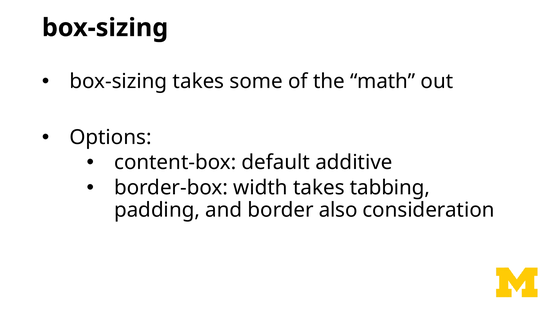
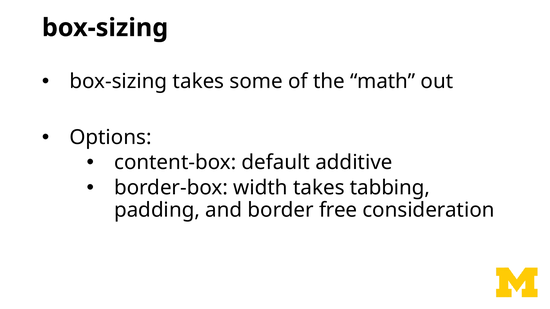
also: also -> free
